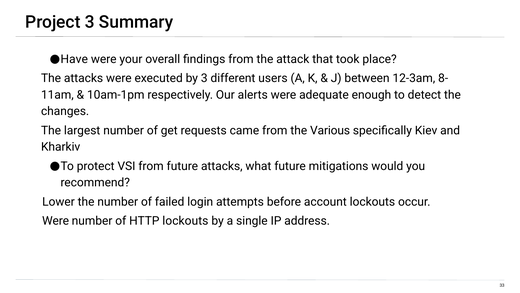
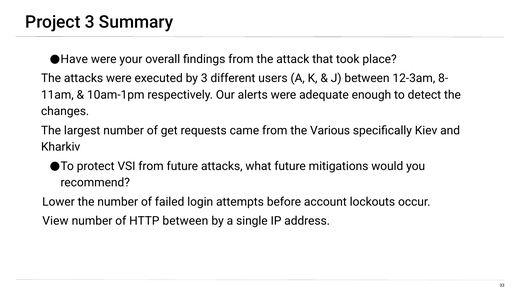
Were at (56, 221): Were -> View
HTTP lockouts: lockouts -> between
